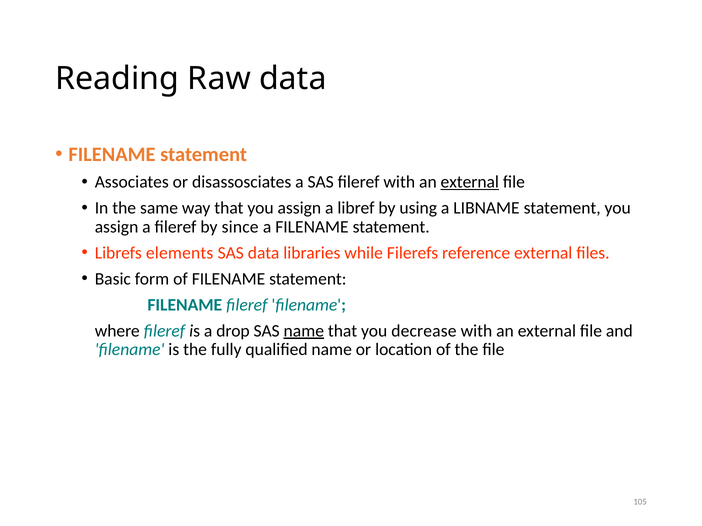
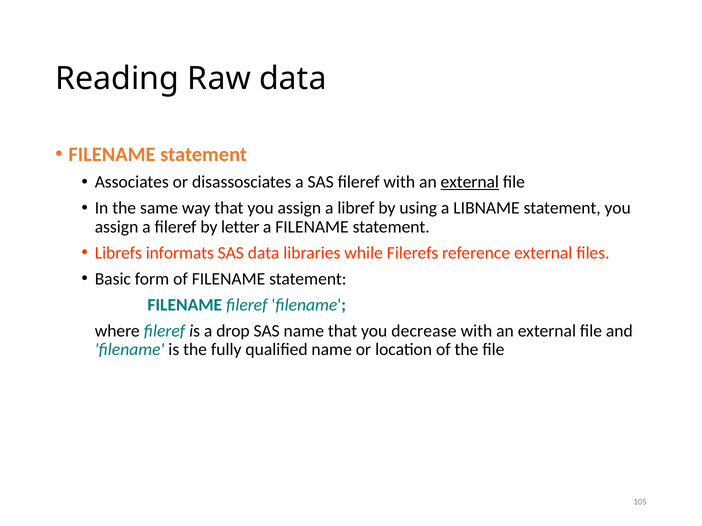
since: since -> letter
elements: elements -> informats
name at (304, 331) underline: present -> none
